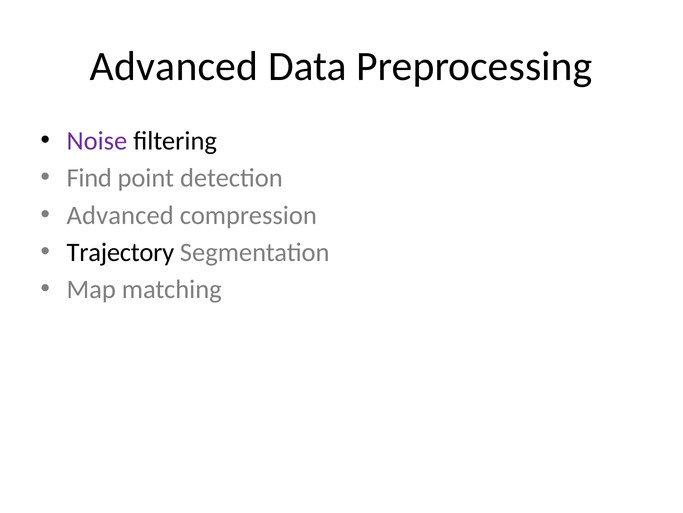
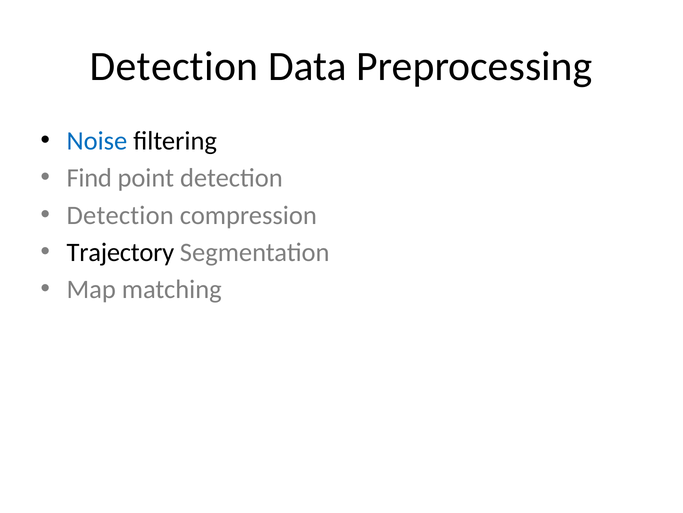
Advanced at (174, 66): Advanced -> Detection
Noise colour: purple -> blue
Advanced at (120, 215): Advanced -> Detection
